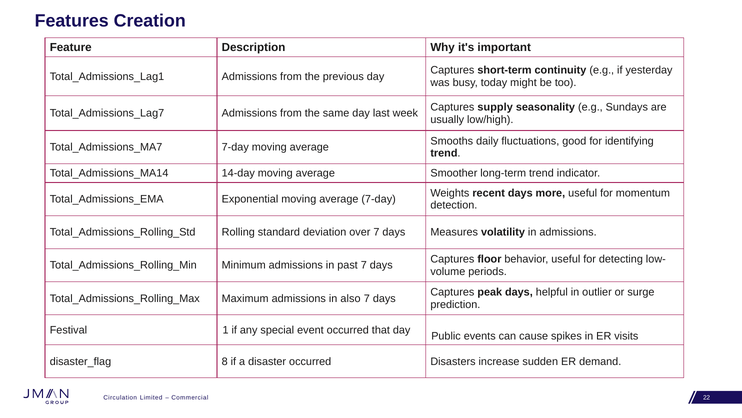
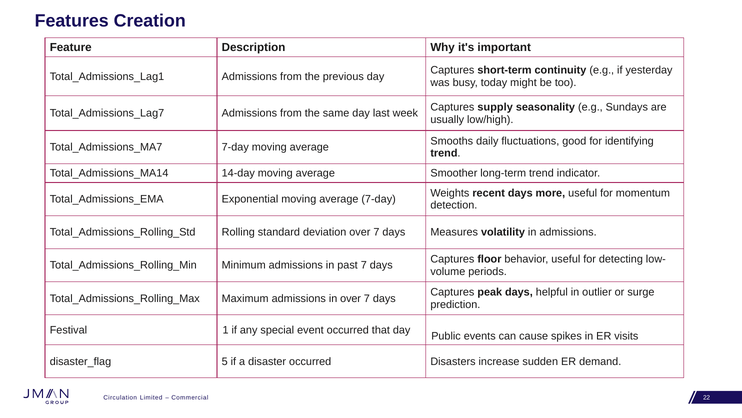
in also: also -> over
8: 8 -> 5
